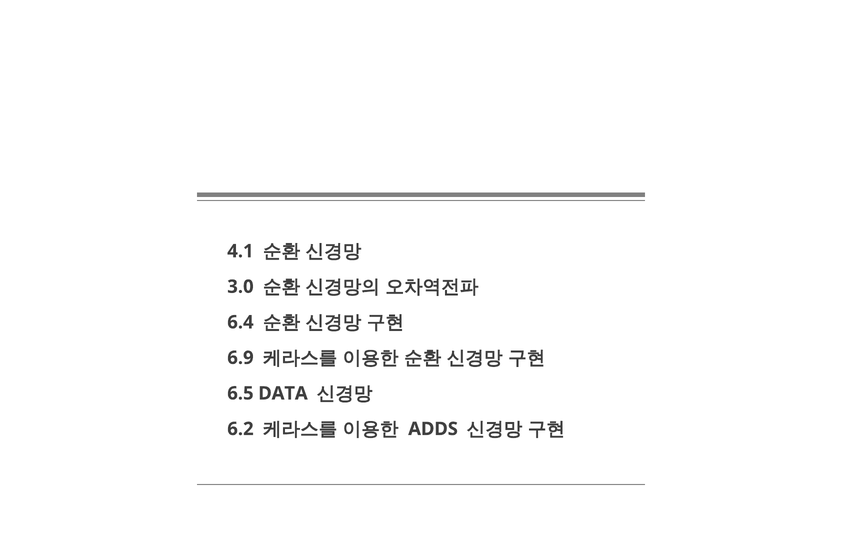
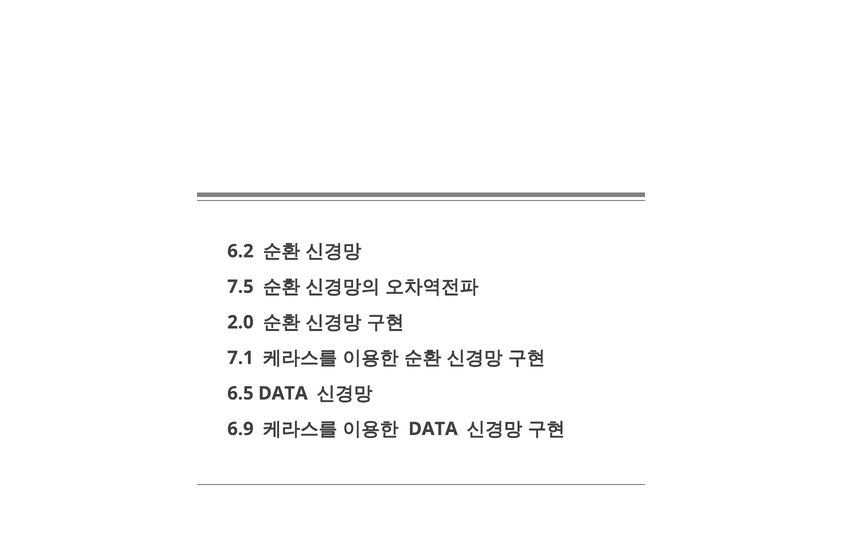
4.1: 4.1 -> 6.2
3.0: 3.0 -> 7.5
6.4: 6.4 -> 2.0
6.9: 6.9 -> 7.1
6.2: 6.2 -> 6.9
ADDS at (433, 429): ADDS -> DATA
